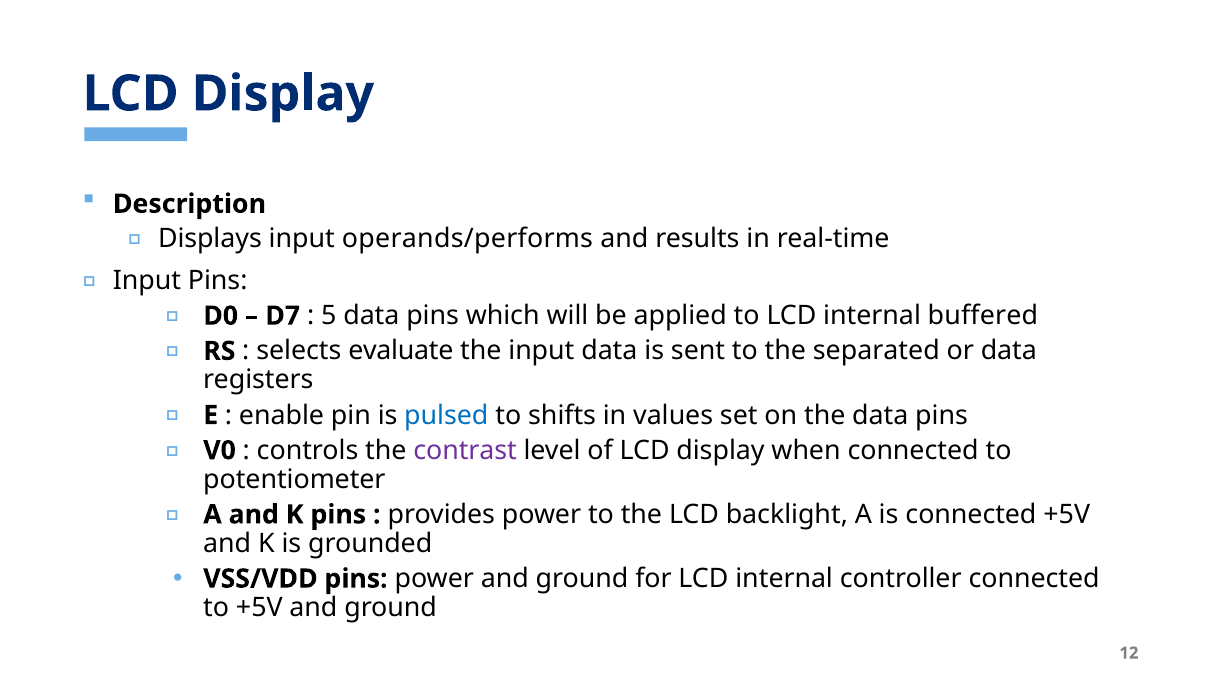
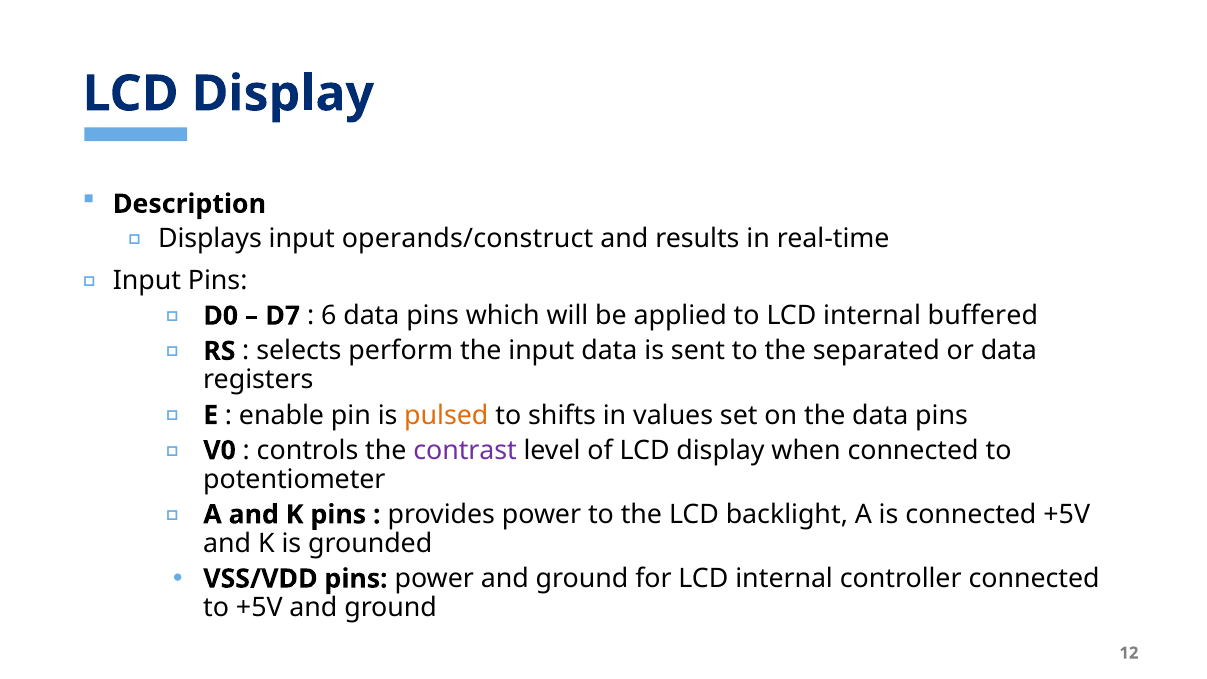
operands/performs: operands/performs -> operands/construct
5: 5 -> 6
evaluate: evaluate -> perform
pulsed colour: blue -> orange
